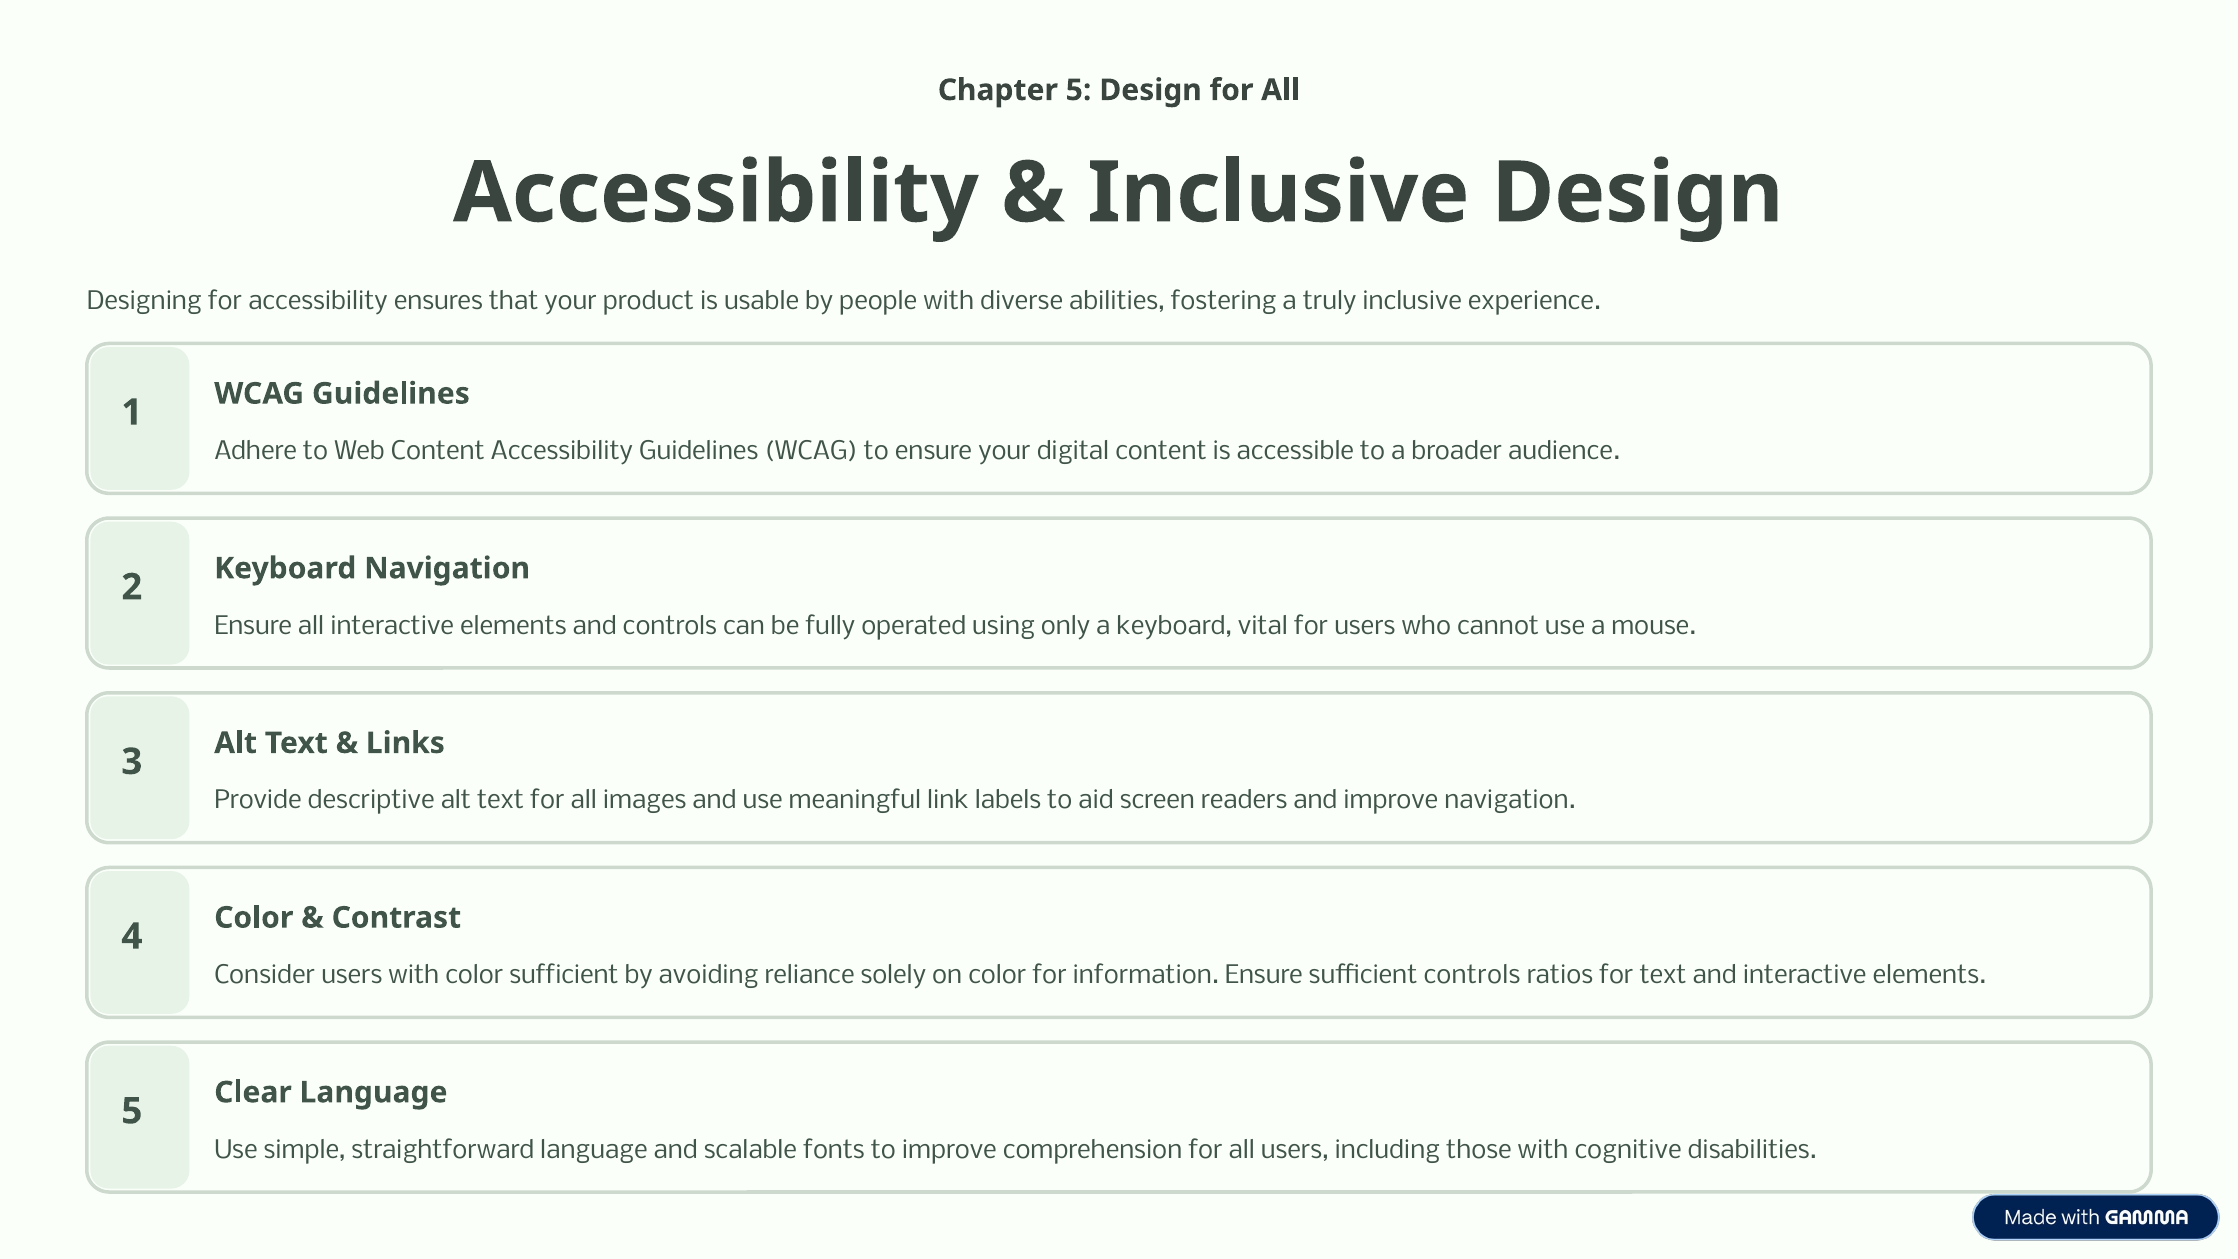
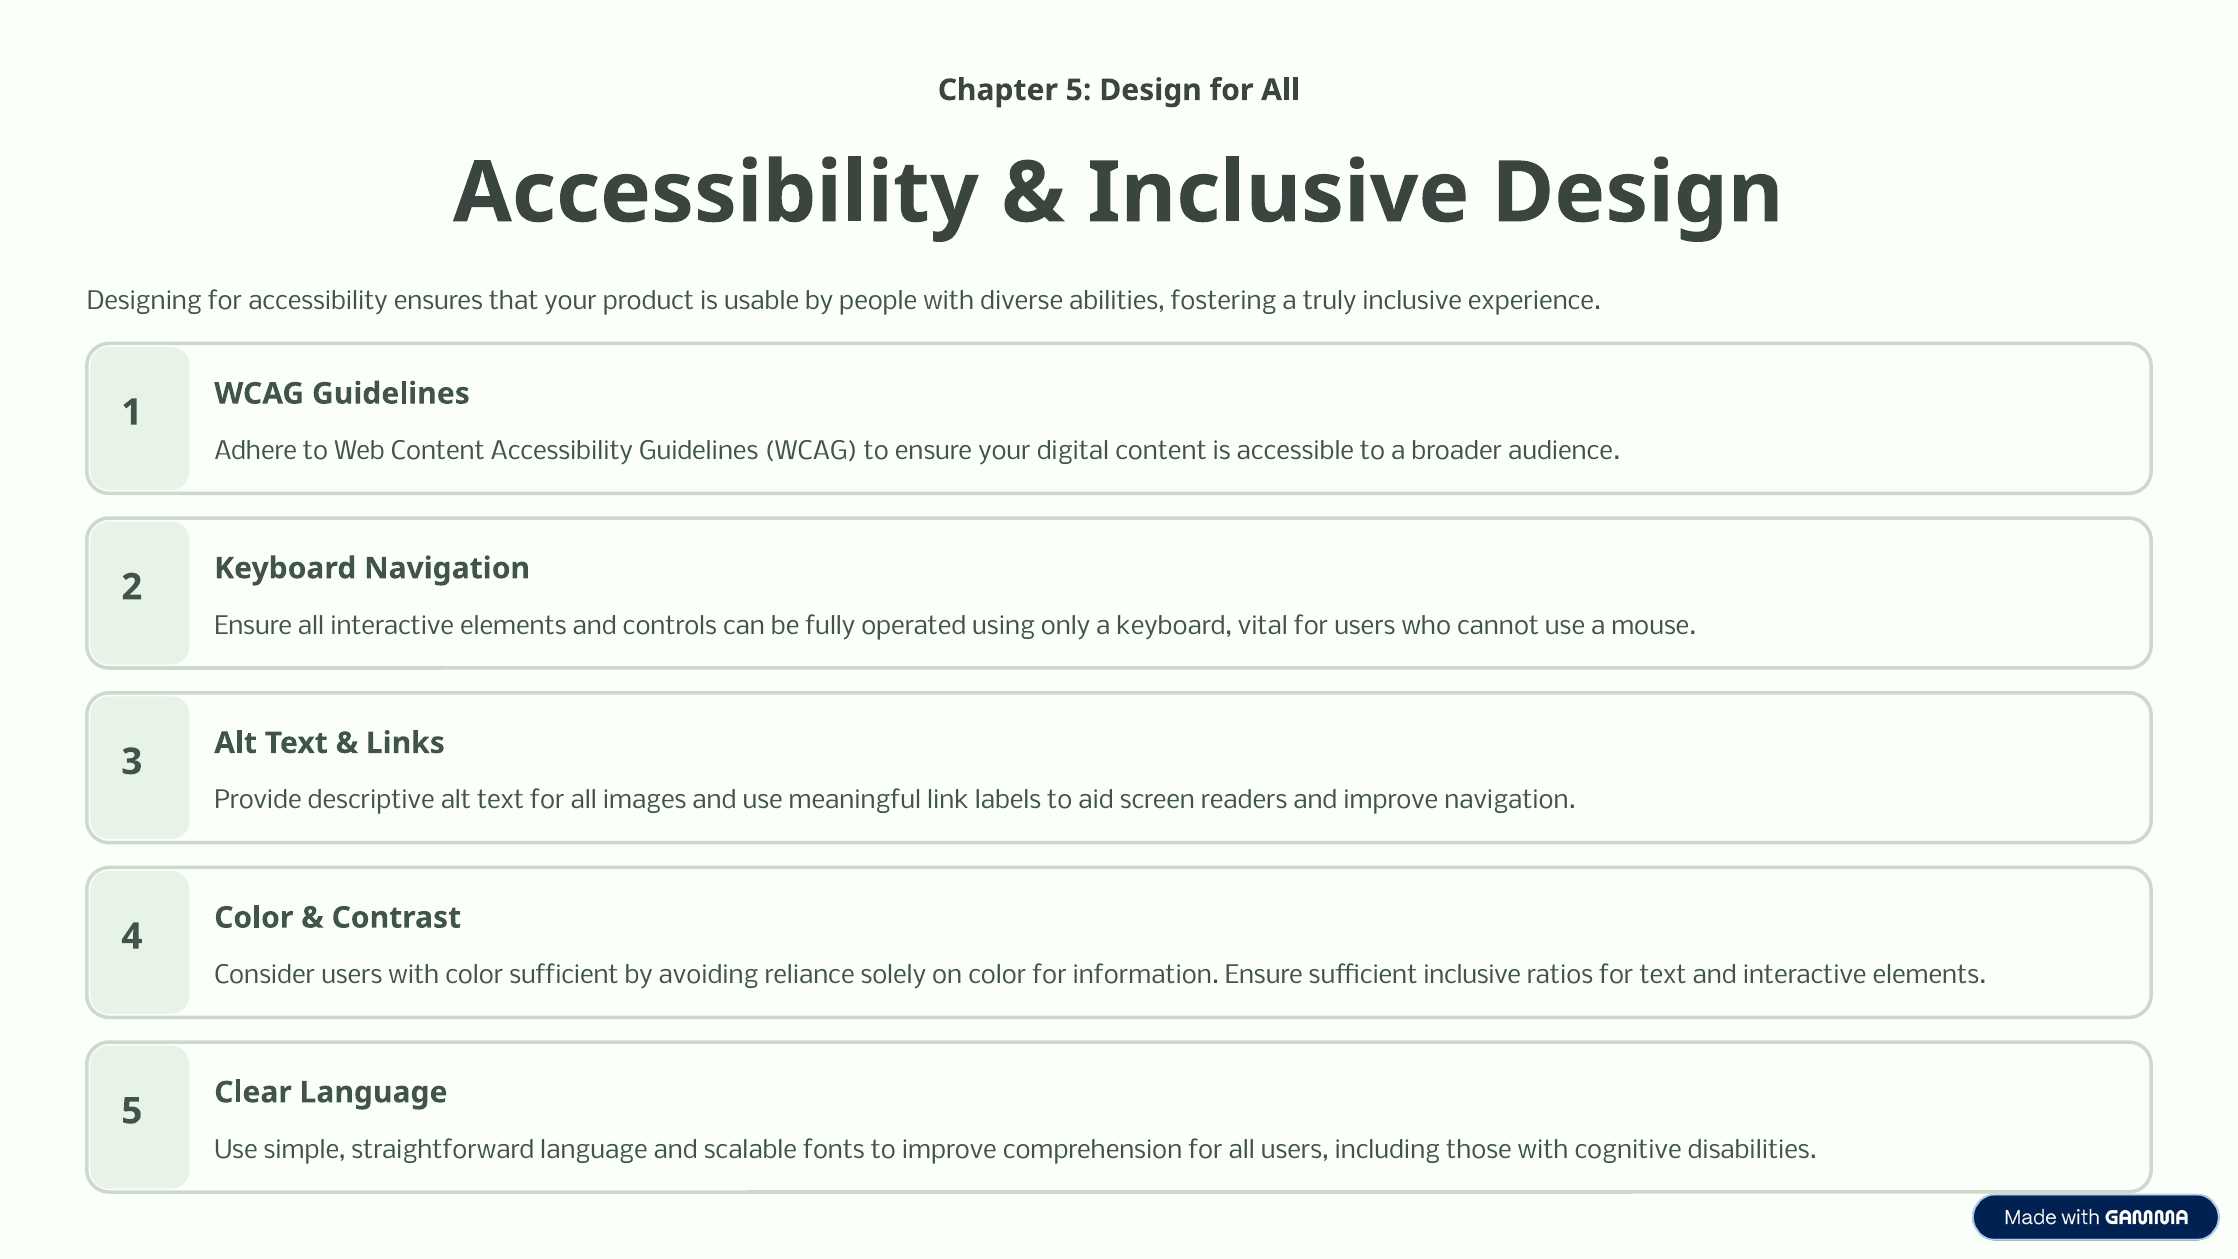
sufficient controls: controls -> inclusive
